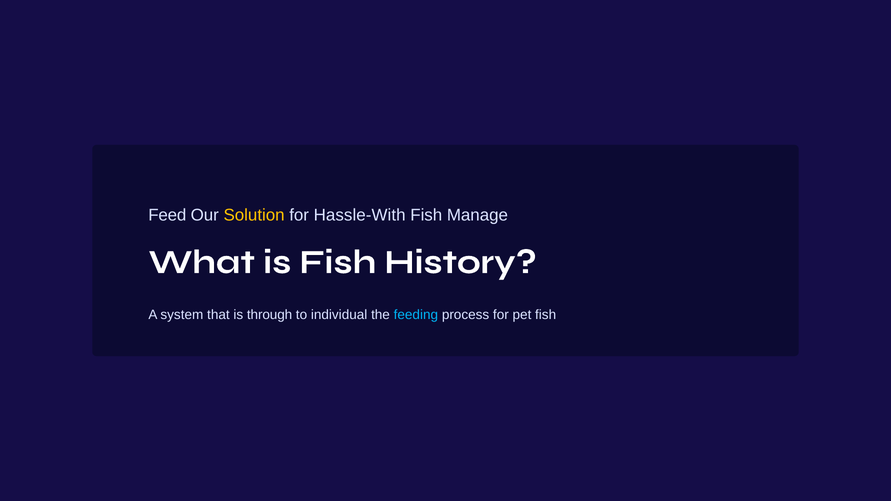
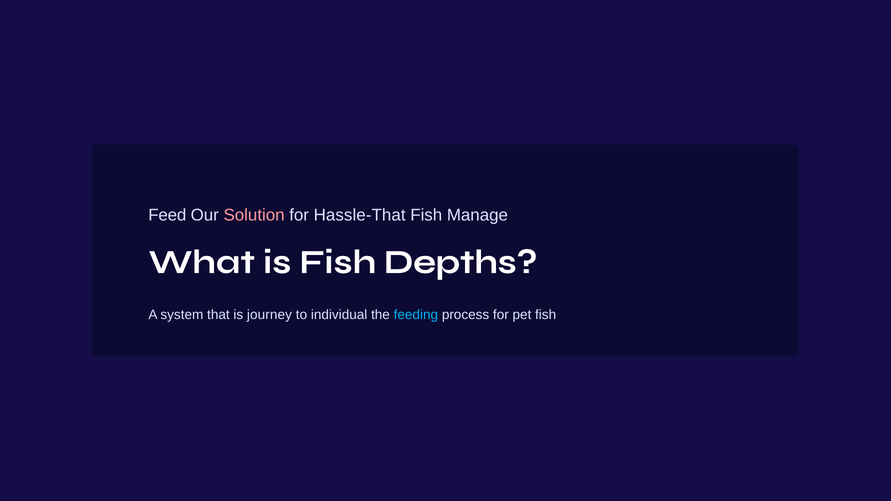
Solution colour: yellow -> pink
Hassle-With: Hassle-With -> Hassle-That
History: History -> Depths
through: through -> journey
